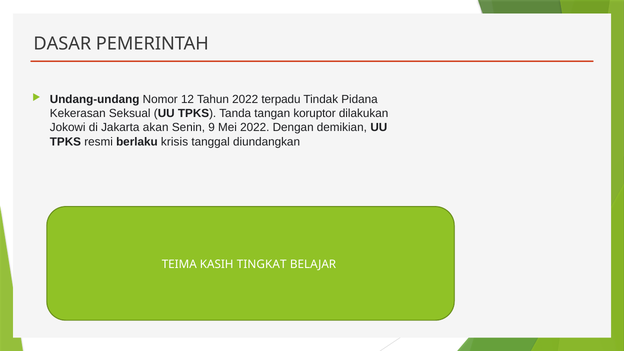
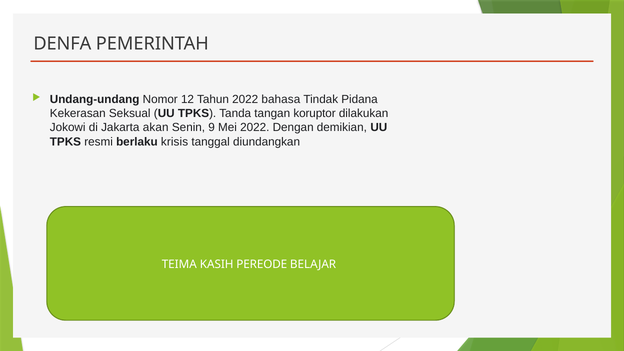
DASAR: DASAR -> DENFA
terpadu: terpadu -> bahasa
TINGKAT: TINGKAT -> PEREODE
